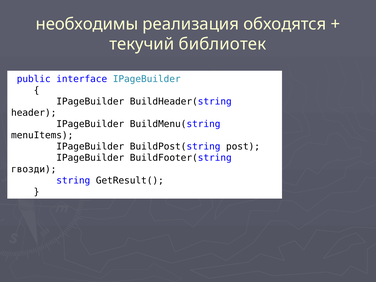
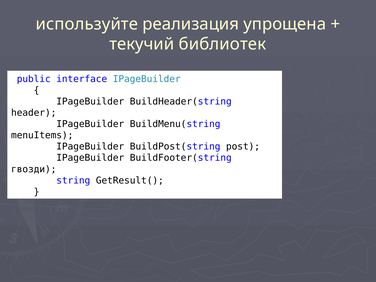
необходимы: необходимы -> используйте
обходятся: обходятся -> упрощена
